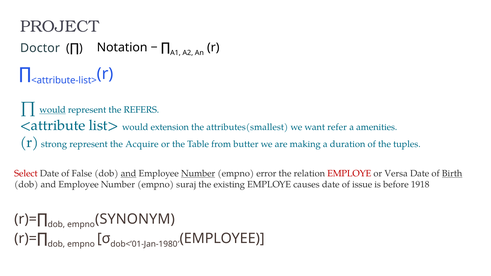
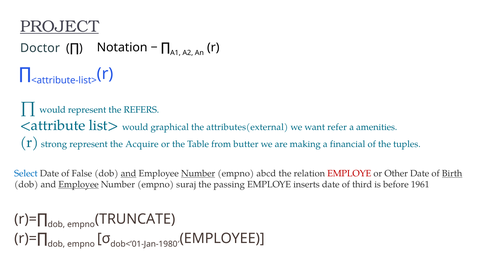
PROJECT underline: none -> present
would at (53, 110) underline: present -> none
extension: extension -> graphical
attributes(smallest: attributes(smallest -> attributes(external
duration: duration -> financial
Select colour: red -> blue
error: error -> abcd
Versa: Versa -> Other
Employee at (79, 185) underline: none -> present
existing: existing -> passing
causes: causes -> inserts
issue: issue -> third
1918: 1918 -> 1961
SYNONYM: SYNONYM -> TRUNCATE
